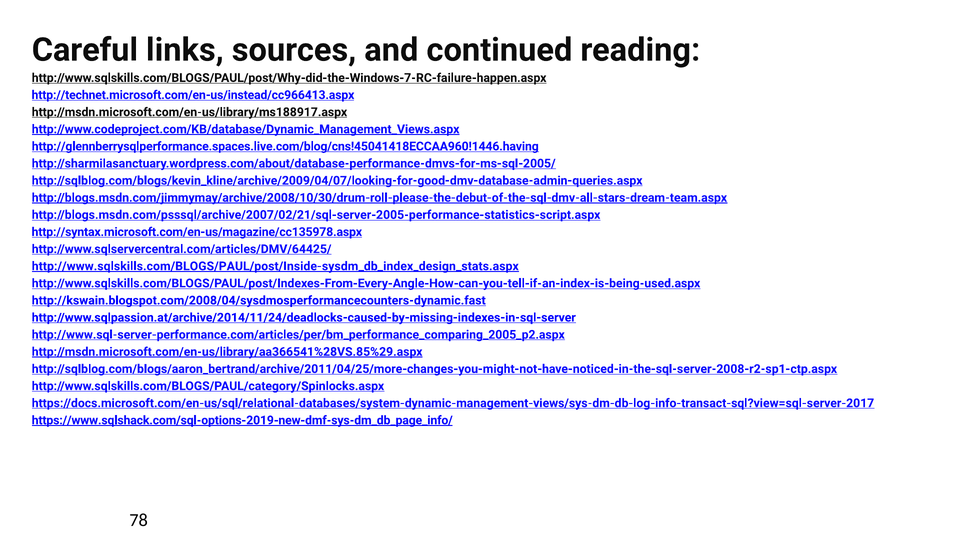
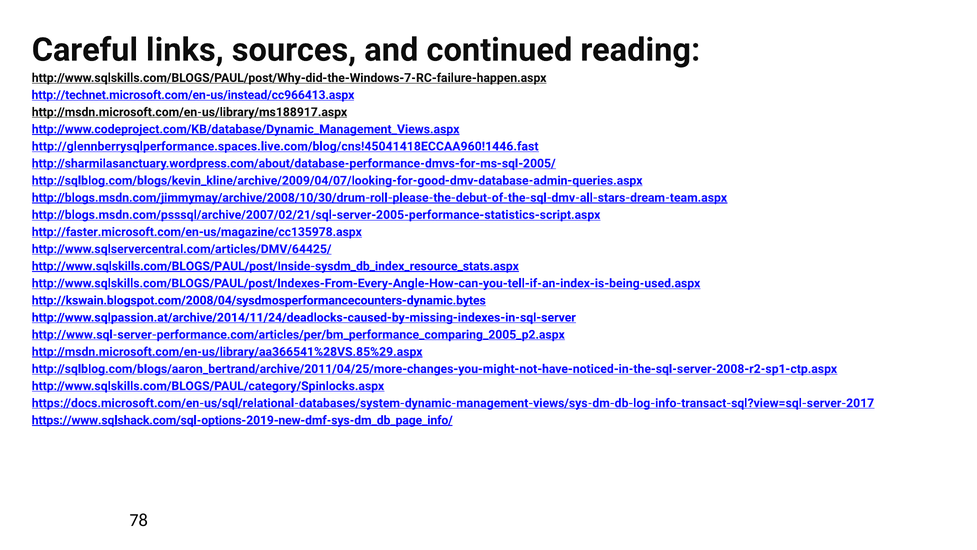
http://glennberrysqlperformance.spaces.live.com/blog/cns!45041418ECCAA960!1446.having: http://glennberrysqlperformance.spaces.live.com/blog/cns!45041418ECCAA960!1446.having -> http://glennberrysqlperformance.spaces.live.com/blog/cns!45041418ECCAA960!1446.fast
http://syntax.microsoft.com/en-us/magazine/cc135978.aspx: http://syntax.microsoft.com/en-us/magazine/cc135978.aspx -> http://faster.microsoft.com/en-us/magazine/cc135978.aspx
http://www.sqlskills.com/BLOGS/PAUL/post/Inside-sysdm_db_index_design_stats.aspx: http://www.sqlskills.com/BLOGS/PAUL/post/Inside-sysdm_db_index_design_stats.aspx -> http://www.sqlskills.com/BLOGS/PAUL/post/Inside-sysdm_db_index_resource_stats.aspx
http://kswain.blogspot.com/2008/04/sysdmosperformancecounters-dynamic.fast: http://kswain.blogspot.com/2008/04/sysdmosperformancecounters-dynamic.fast -> http://kswain.blogspot.com/2008/04/sysdmosperformancecounters-dynamic.bytes
